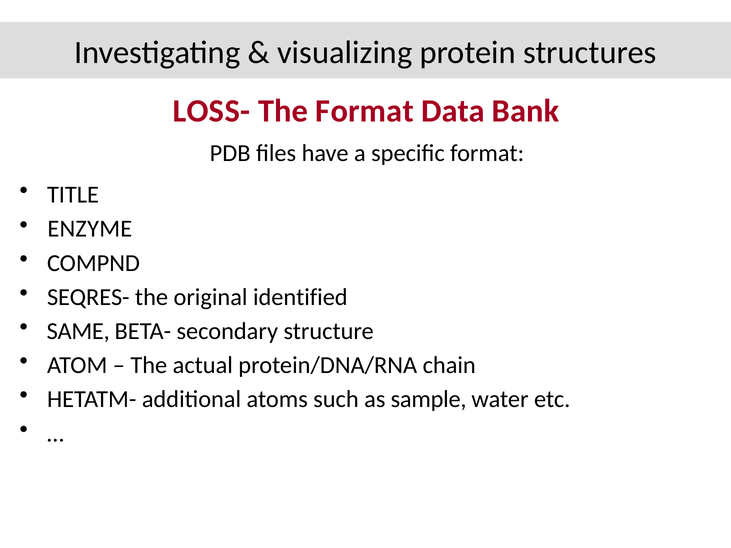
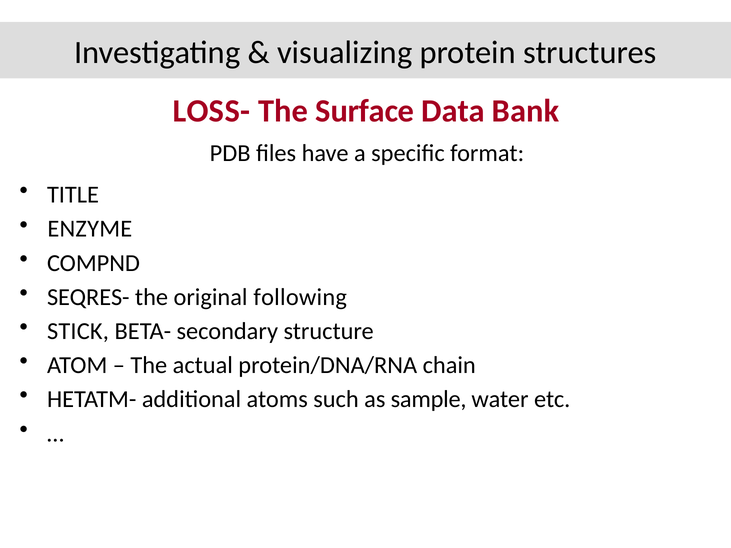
The Format: Format -> Surface
identified: identified -> following
SAME: SAME -> STICK
